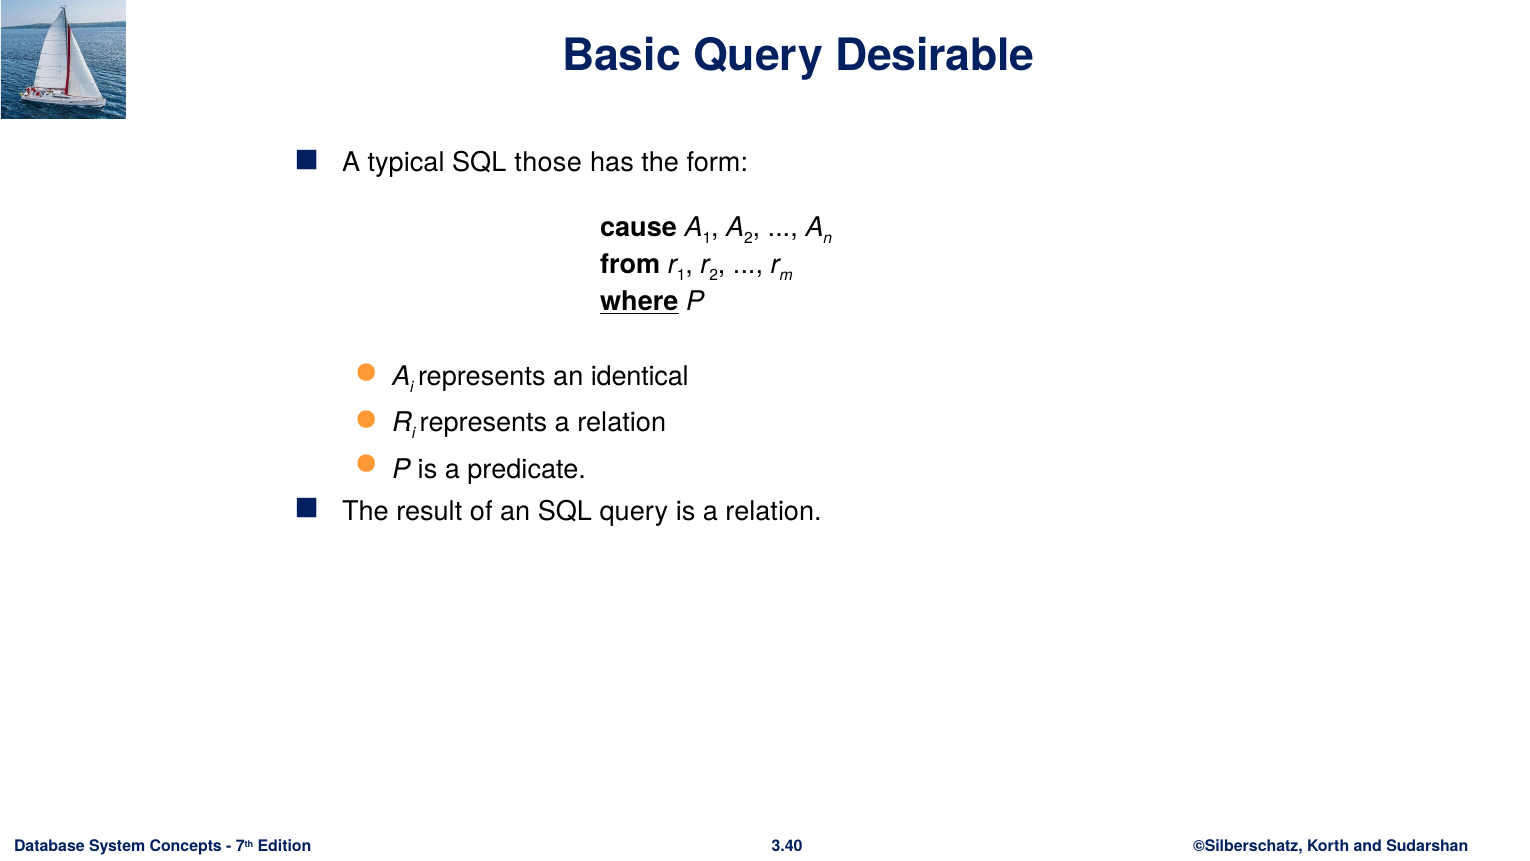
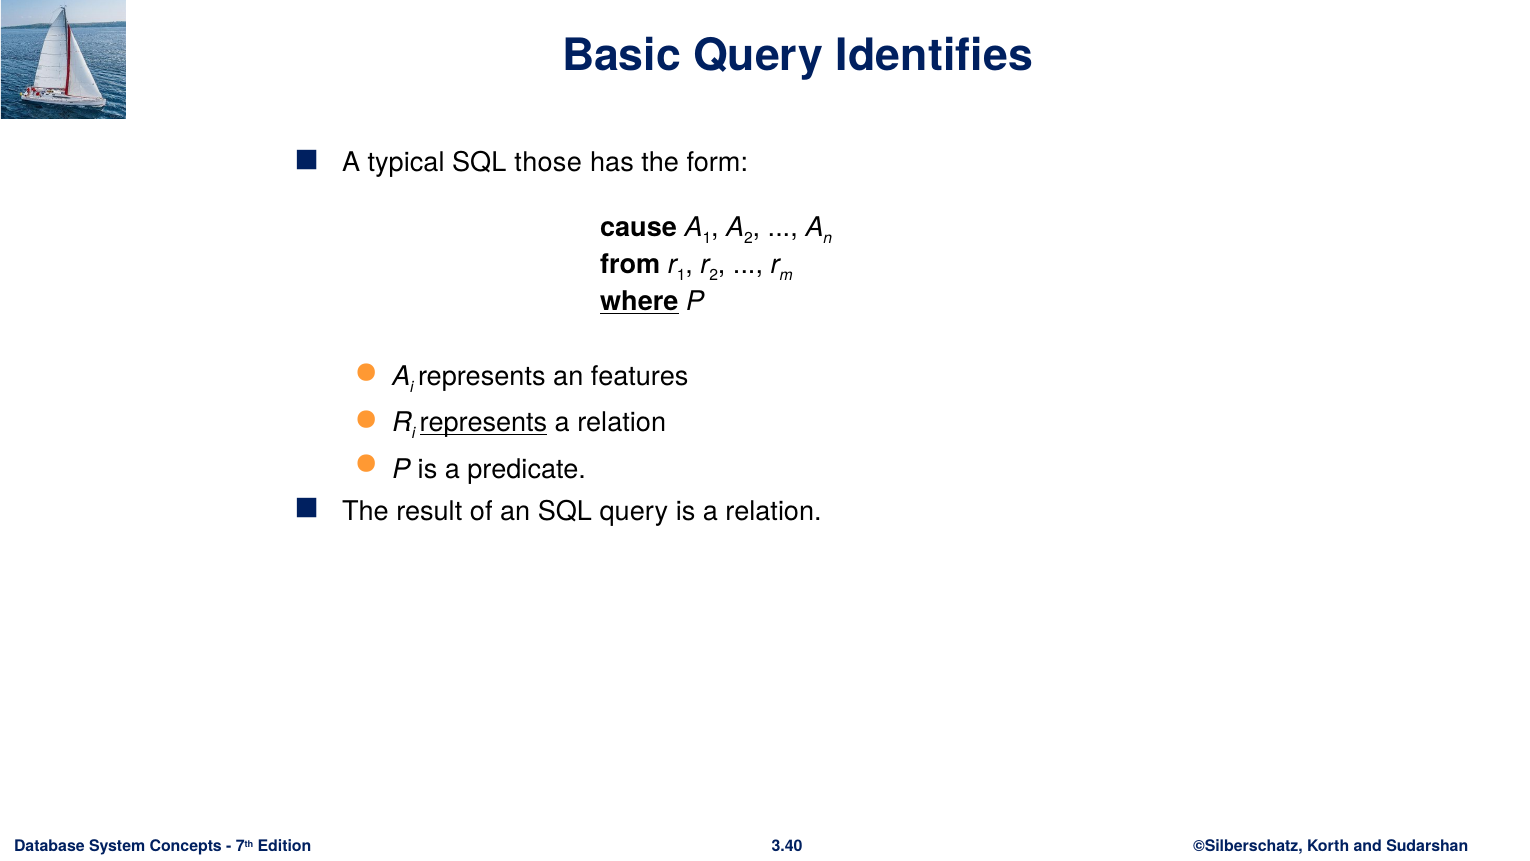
Desirable: Desirable -> Identifies
identical: identical -> features
represents at (483, 423) underline: none -> present
